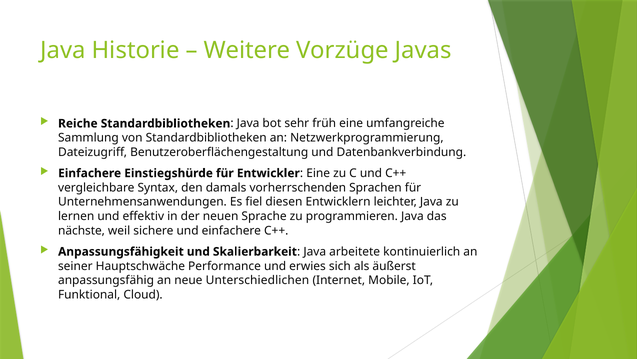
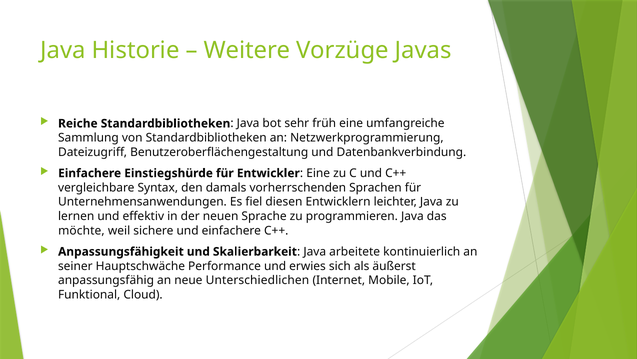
nächste: nächste -> möchte
